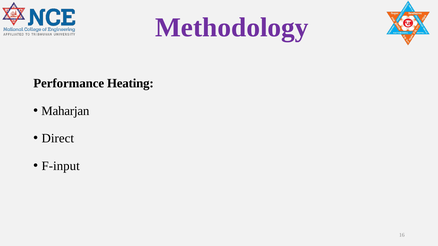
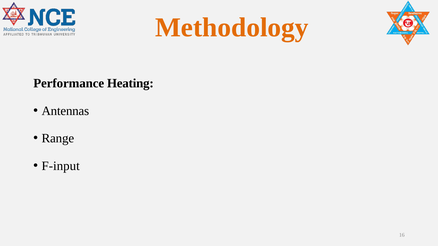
Methodology colour: purple -> orange
Maharjan: Maharjan -> Antennas
Direct: Direct -> Range
